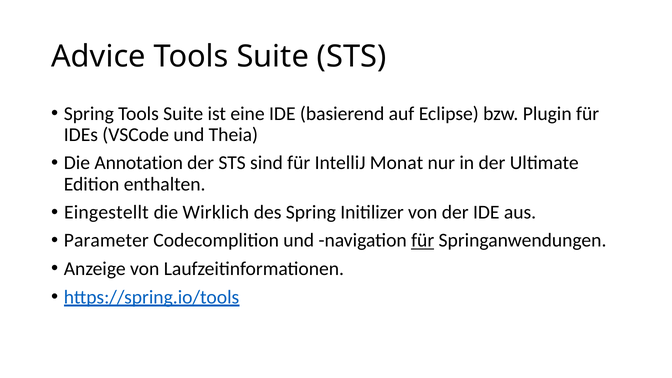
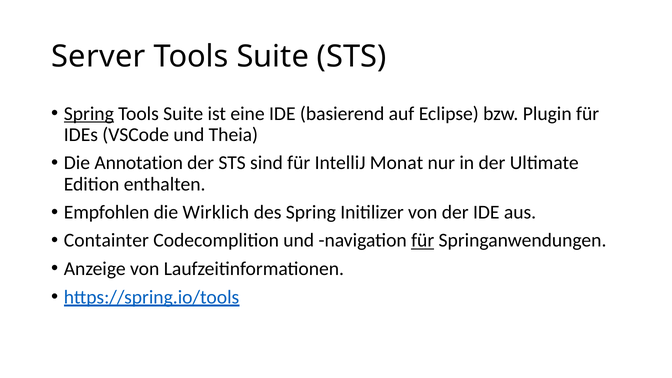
Advice: Advice -> Server
Spring at (89, 114) underline: none -> present
Eingestellt: Eingestellt -> Empfohlen
Parameter: Parameter -> Containter
